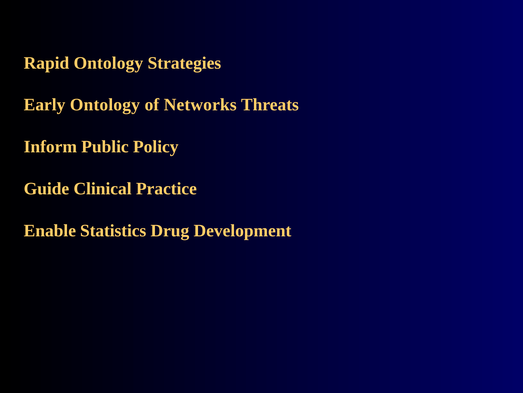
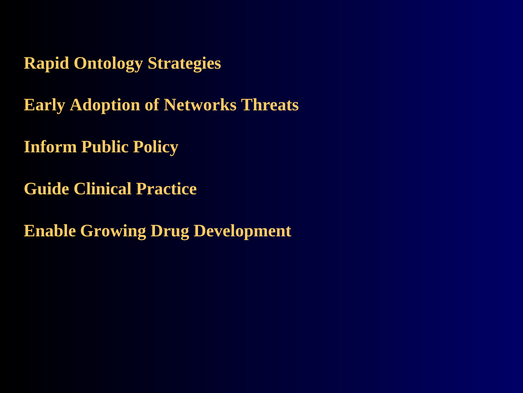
Early Ontology: Ontology -> Adoption
Statistics: Statistics -> Growing
